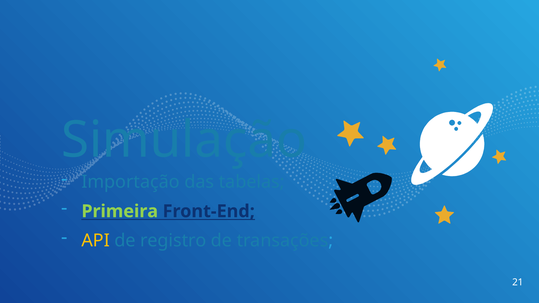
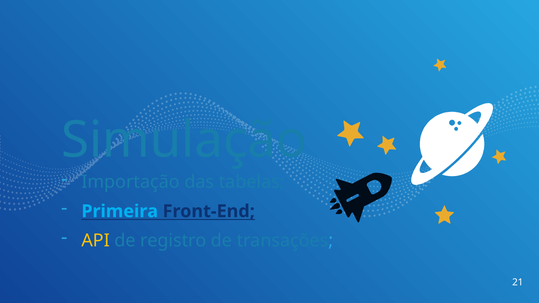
Primeira colour: light green -> light blue
